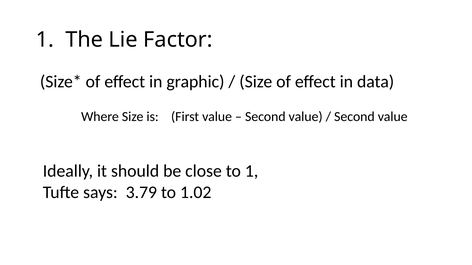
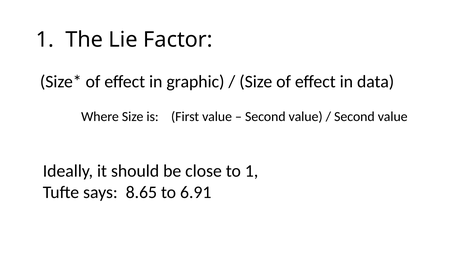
3.79: 3.79 -> 8.65
1.02: 1.02 -> 6.91
